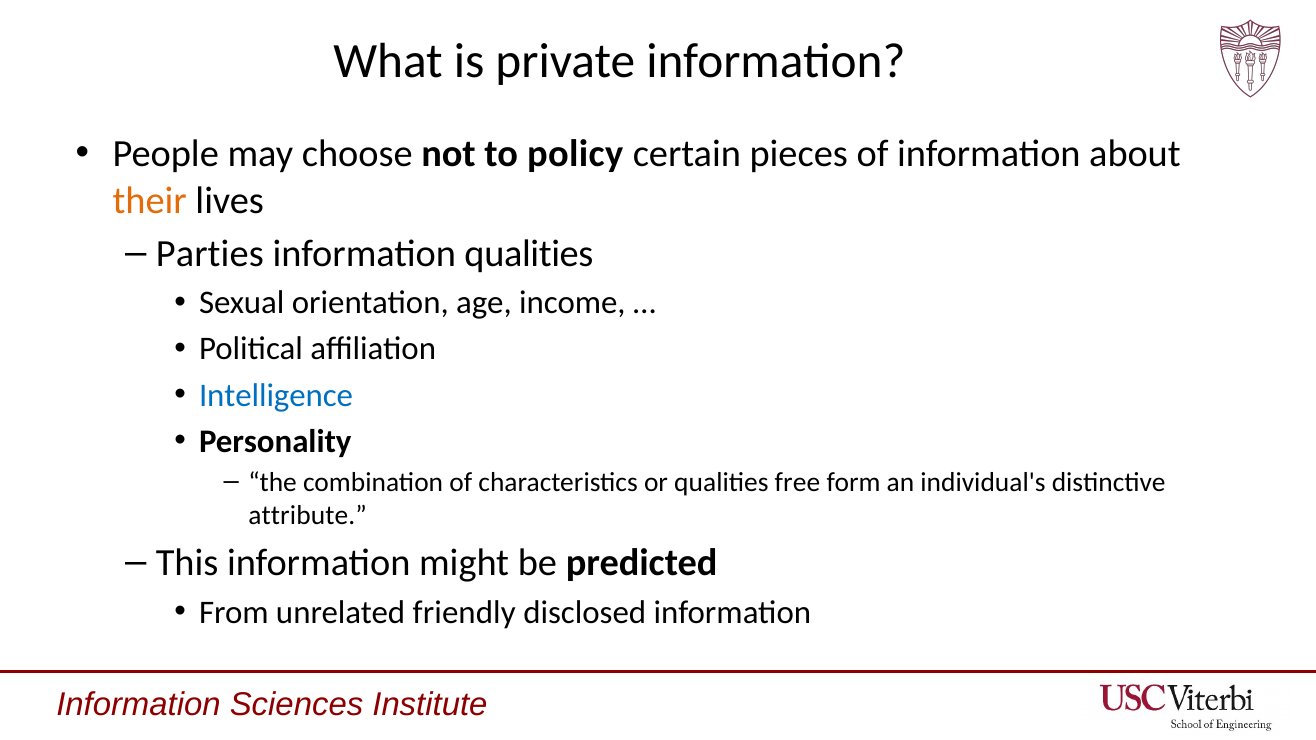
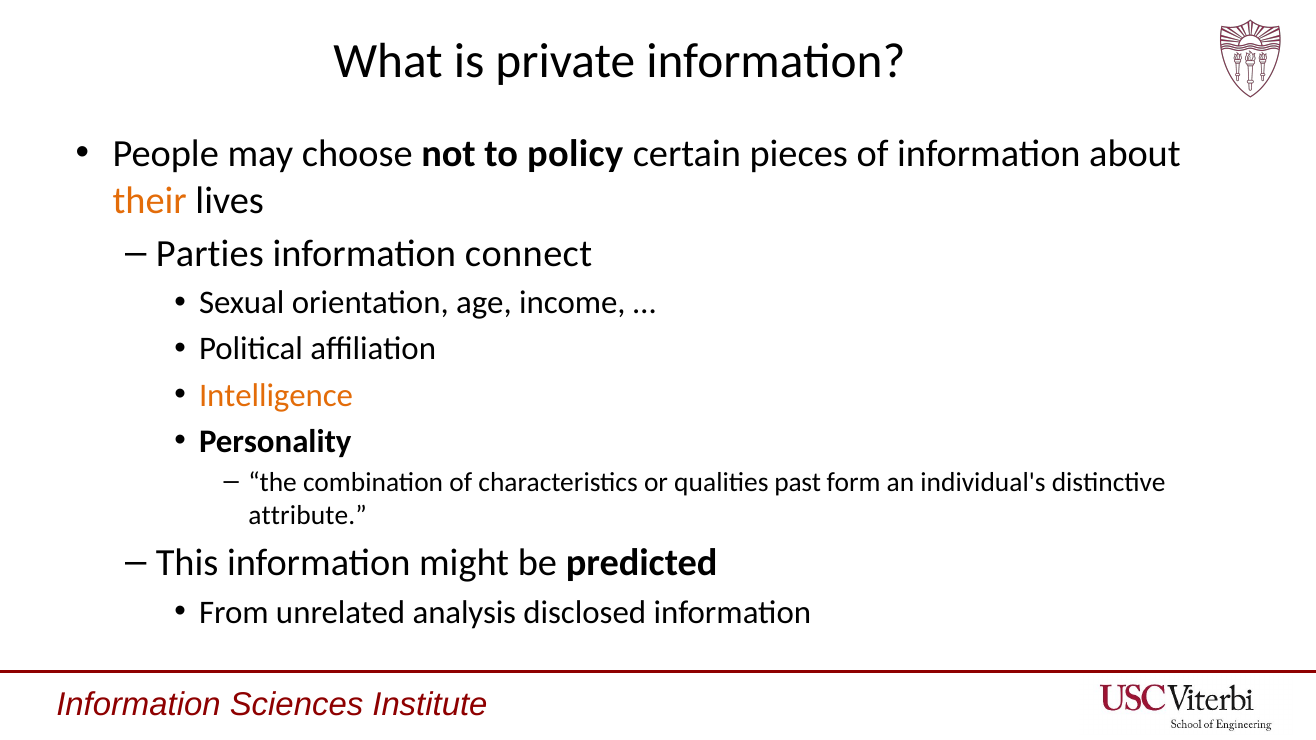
information qualities: qualities -> connect
Intelligence colour: blue -> orange
free: free -> past
friendly: friendly -> analysis
